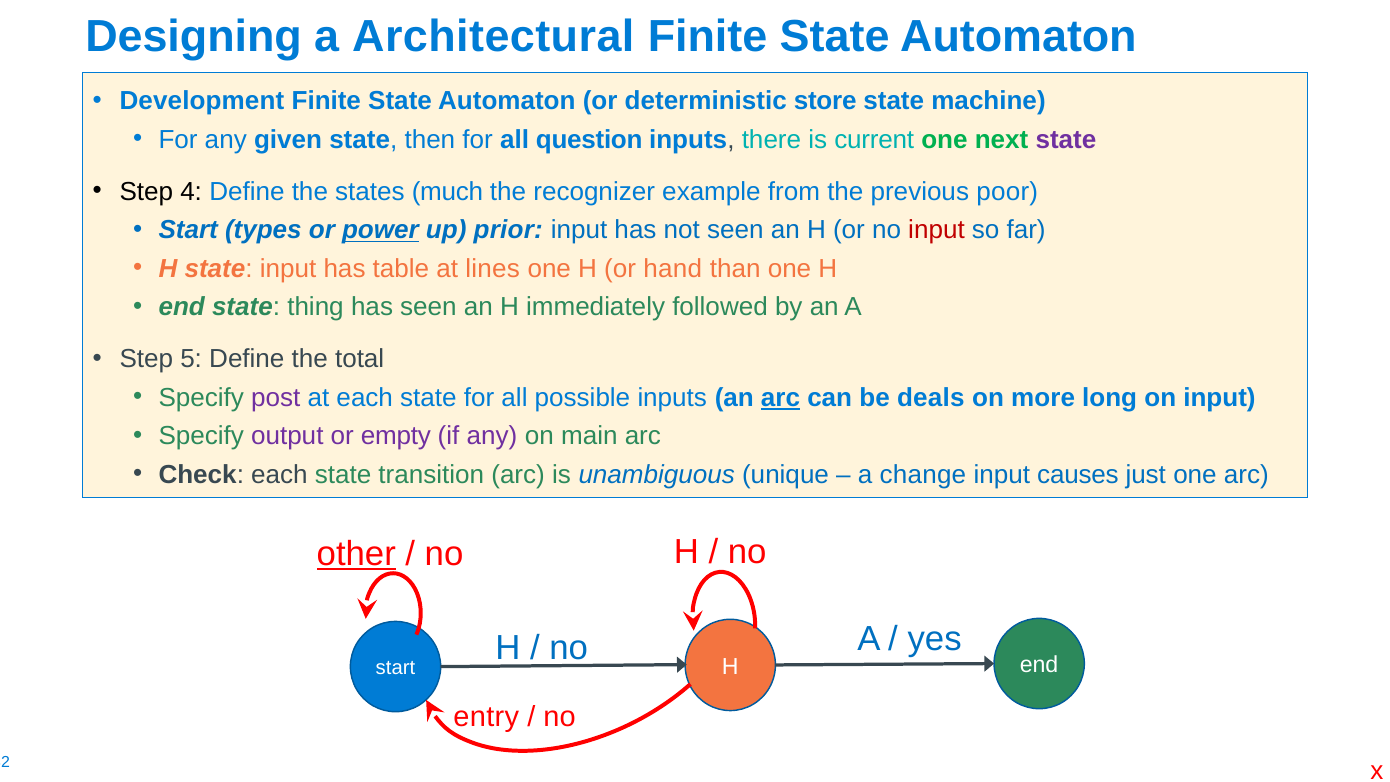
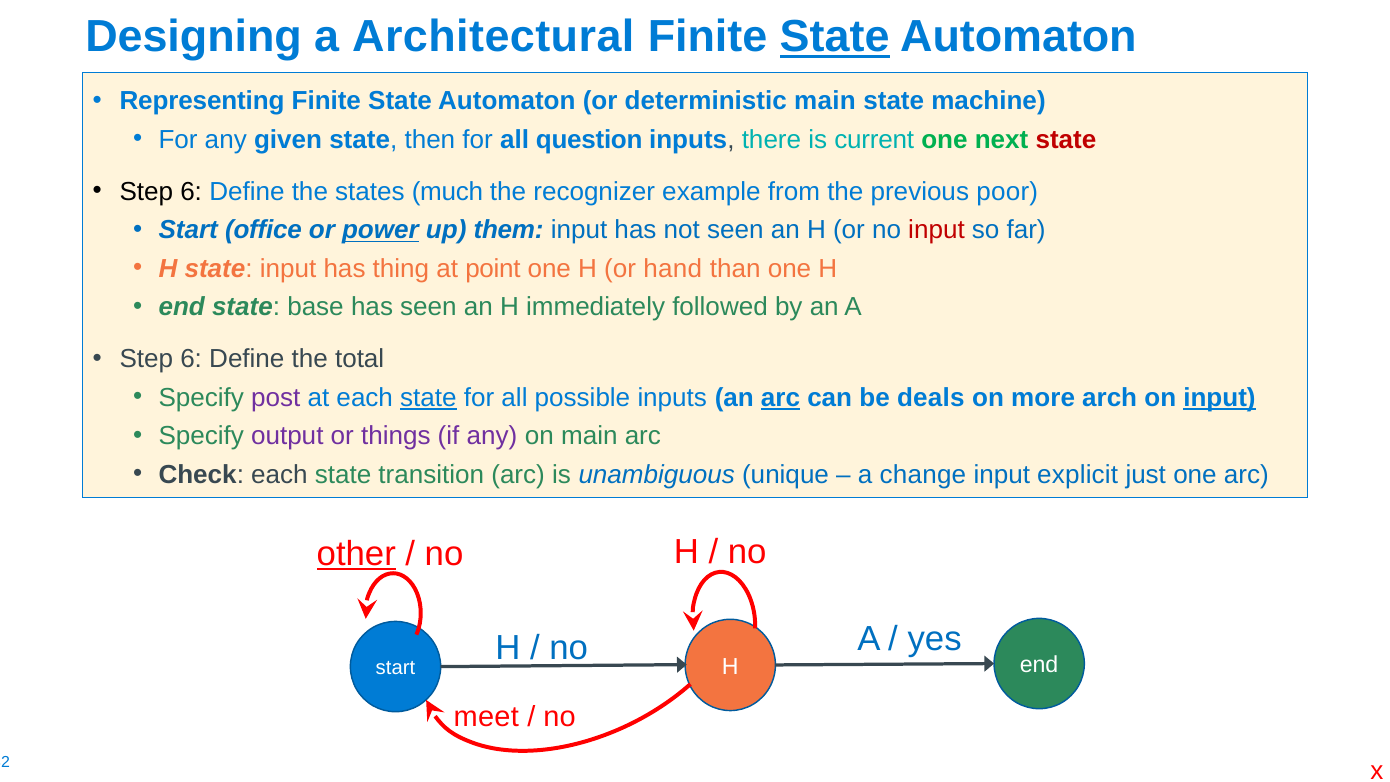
State at (835, 37) underline: none -> present
Development: Development -> Representing
deterministic store: store -> main
state at (1066, 140) colour: purple -> red
4 at (191, 192): 4 -> 6
types: types -> office
prior: prior -> them
table: table -> thing
lines: lines -> point
thing: thing -> base
5 at (191, 359): 5 -> 6
state at (428, 398) underline: none -> present
long: long -> arch
input at (1220, 398) underline: none -> present
empty: empty -> things
causes: causes -> explicit
entry: entry -> meet
